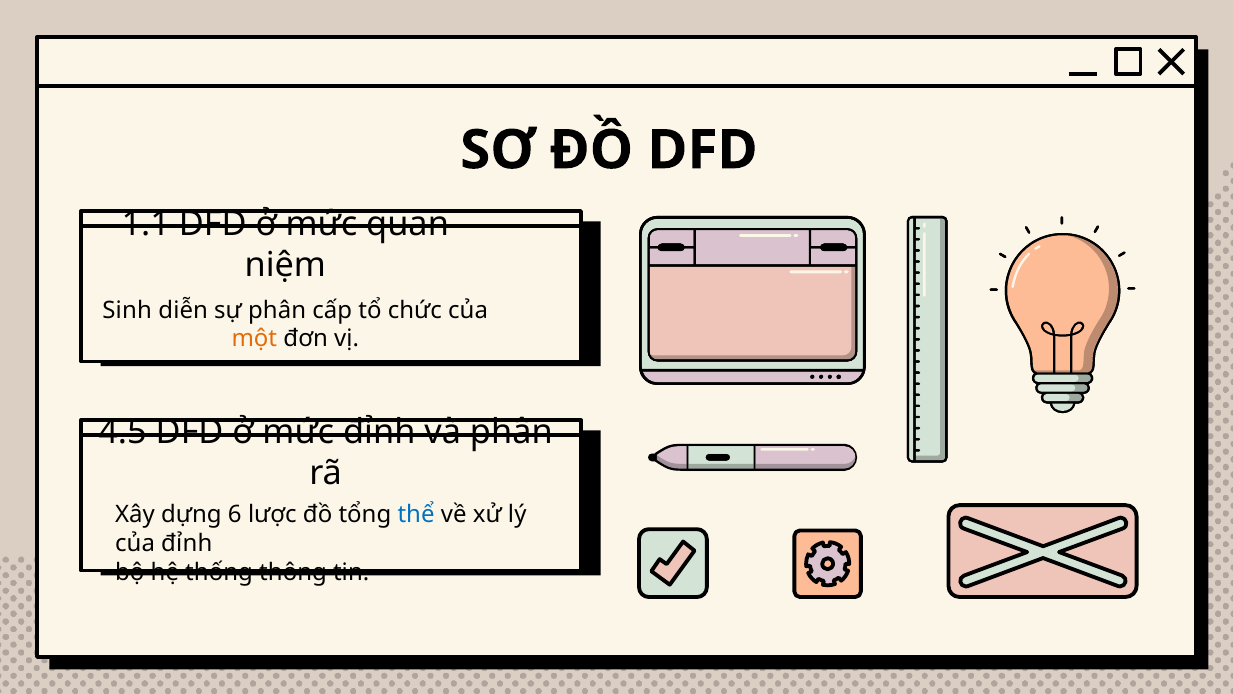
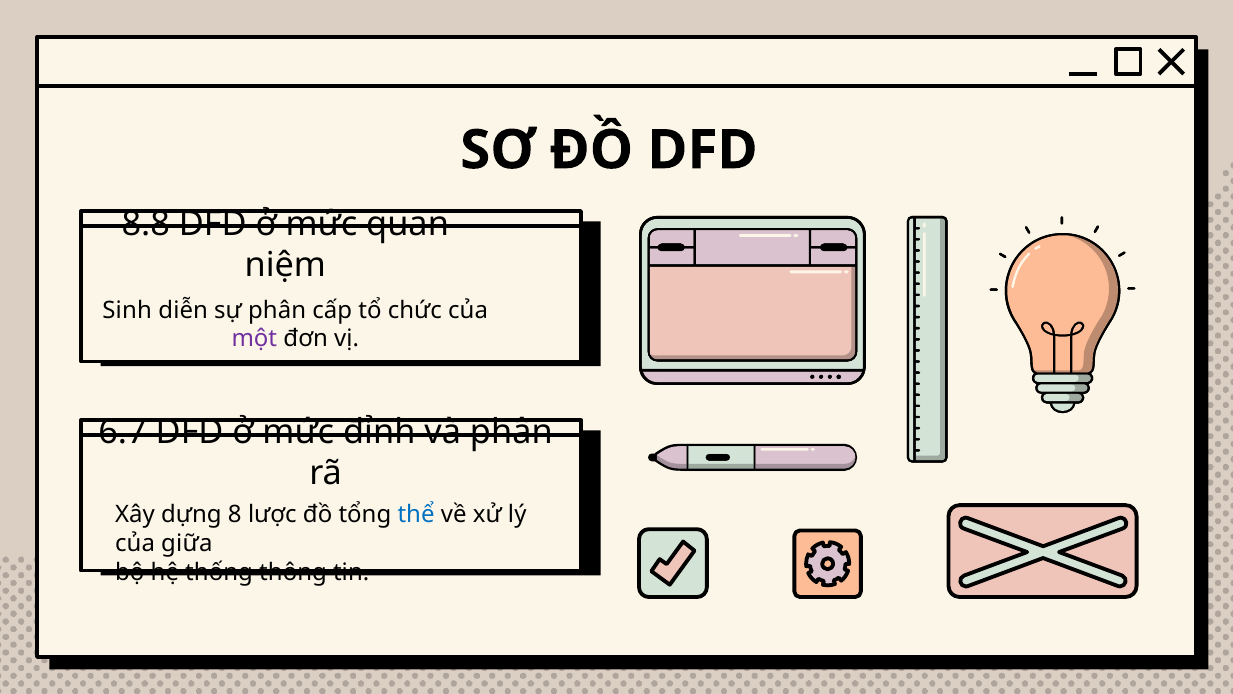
1.1: 1.1 -> 8.8
một colour: orange -> purple
4.5: 4.5 -> 6.7
6: 6 -> 8
của đỉnh: đỉnh -> giữa
